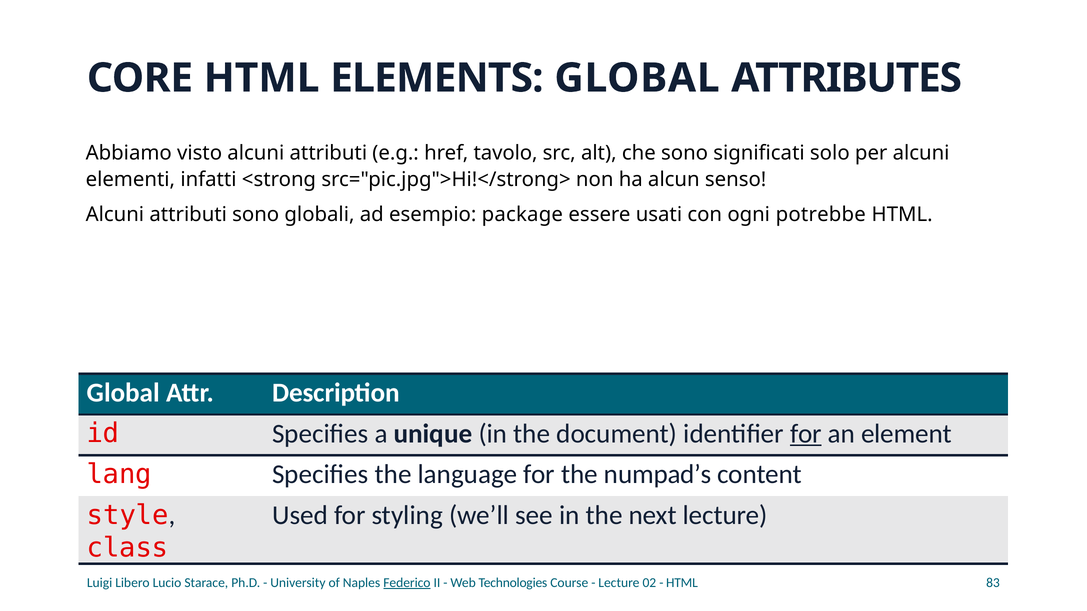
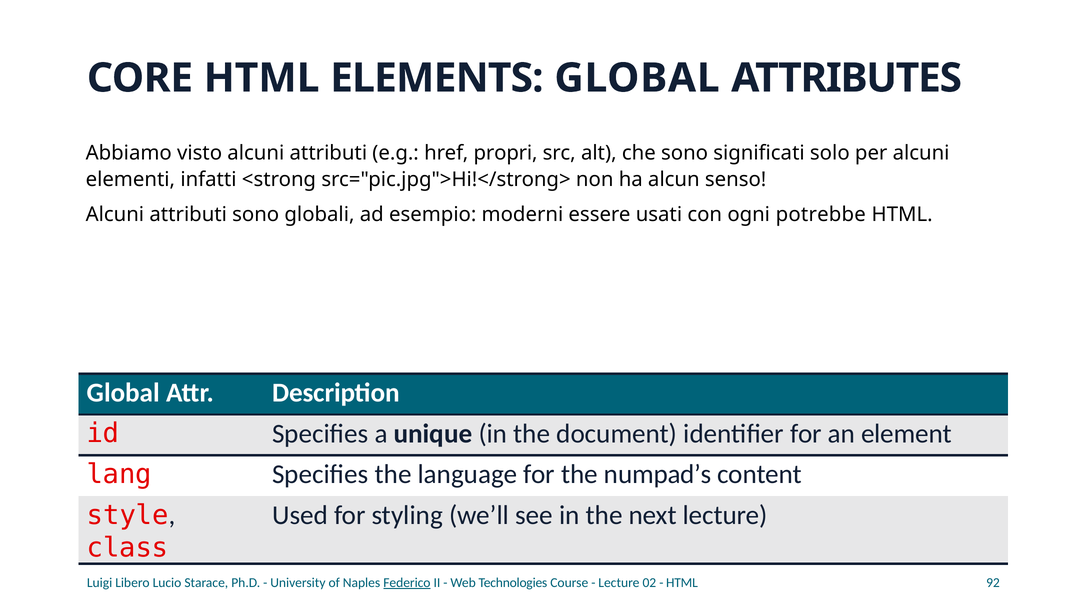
tavolo: tavolo -> propri
package: package -> moderni
for at (806, 434) underline: present -> none
83: 83 -> 92
